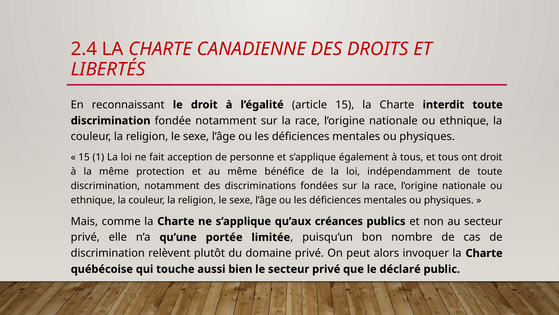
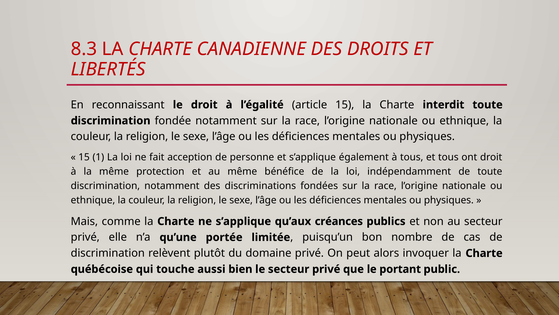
2.4: 2.4 -> 8.3
déclaré: déclaré -> portant
